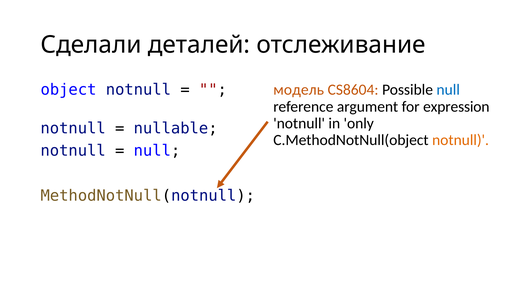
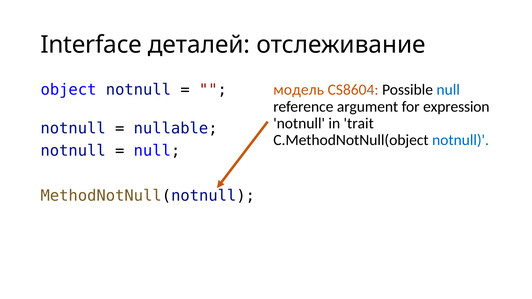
Сделали: Сделали -> Interface
only: only -> trait
notnull at (461, 140) colour: orange -> blue
